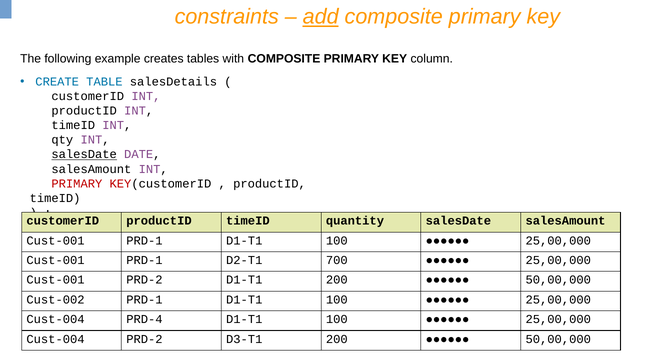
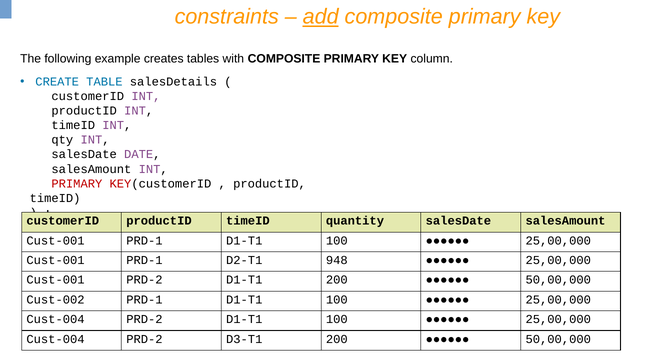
salesDate at (84, 154) underline: present -> none
700: 700 -> 948
PRD-4 at (144, 319): PRD-4 -> PRD-2
